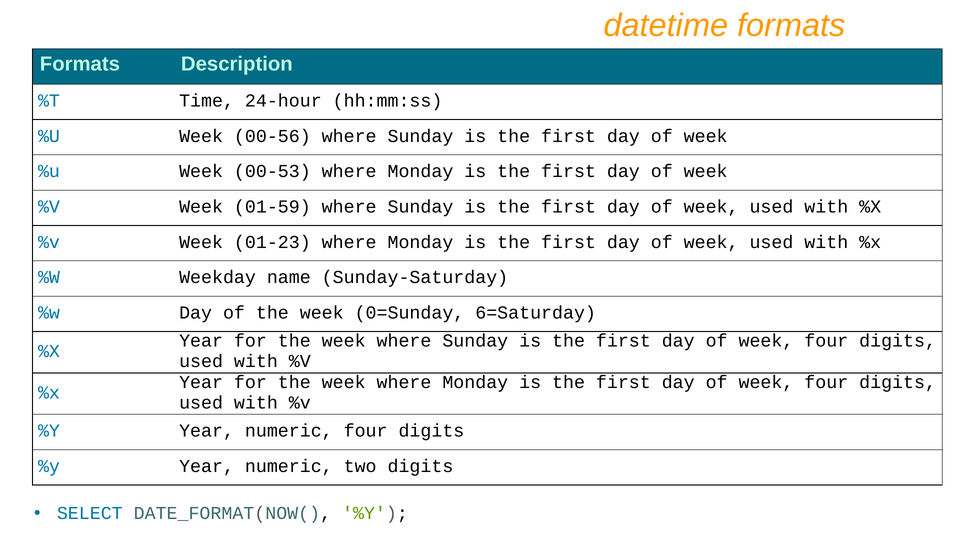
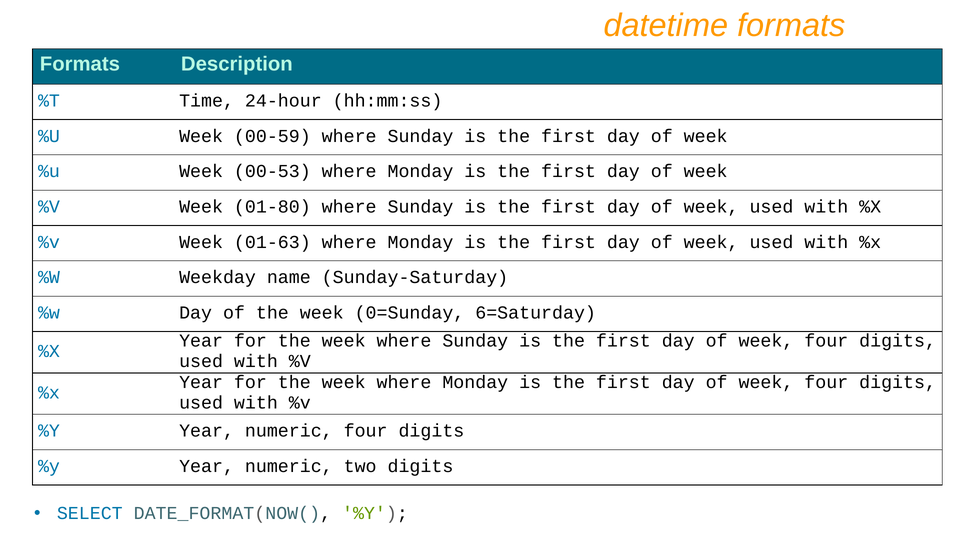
00-56: 00-56 -> 00-59
01-59: 01-59 -> 01-80
01-23: 01-23 -> 01-63
